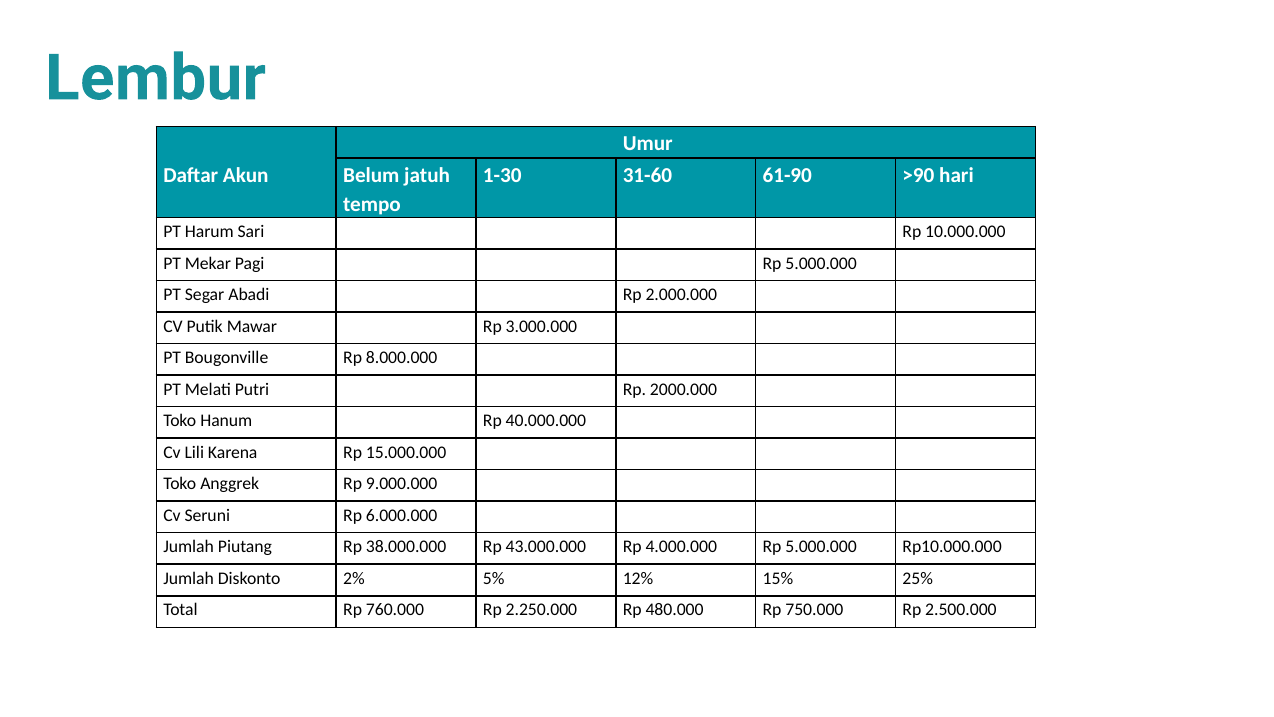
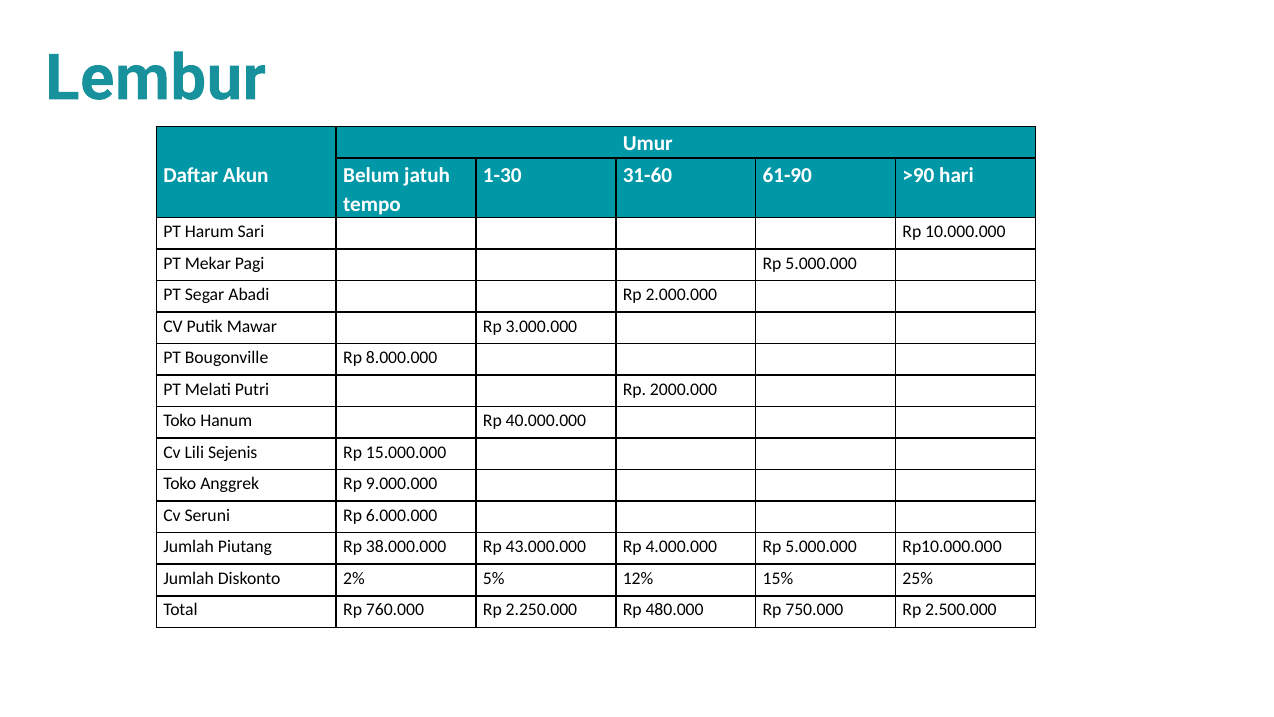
Karena: Karena -> Sejenis
